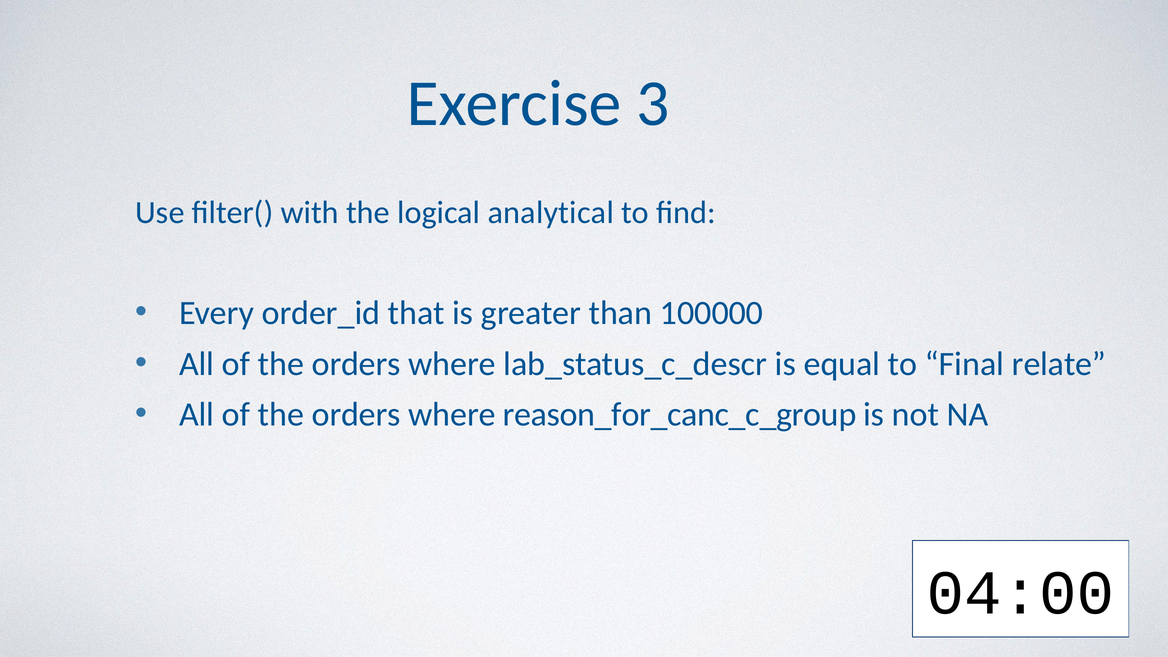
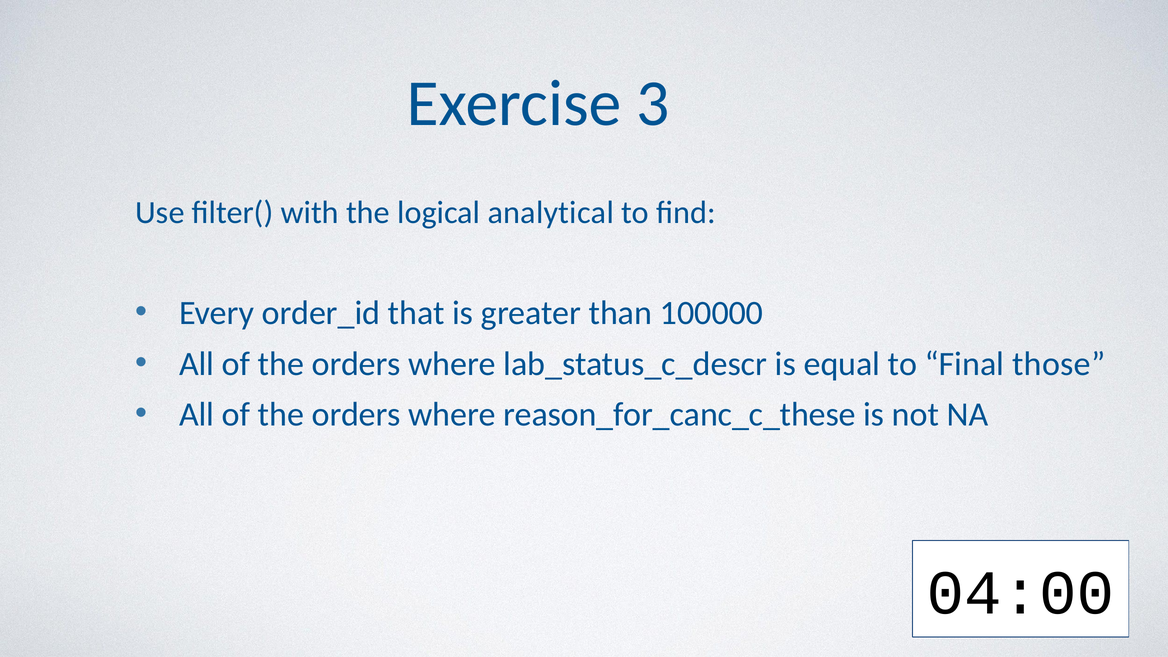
relate: relate -> those
reason_for_canc_c_group: reason_for_canc_c_group -> reason_for_canc_c_these
